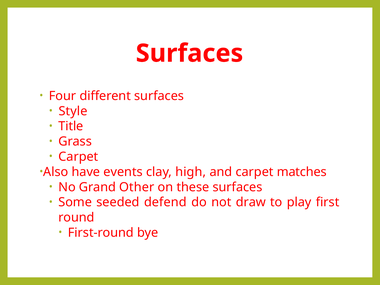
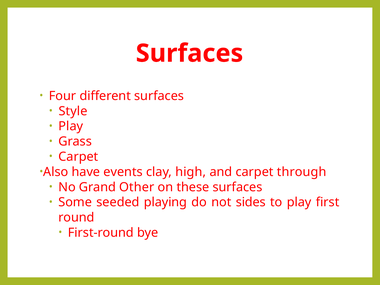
Title at (71, 126): Title -> Play
matches: matches -> through
defend: defend -> playing
draw: draw -> sides
